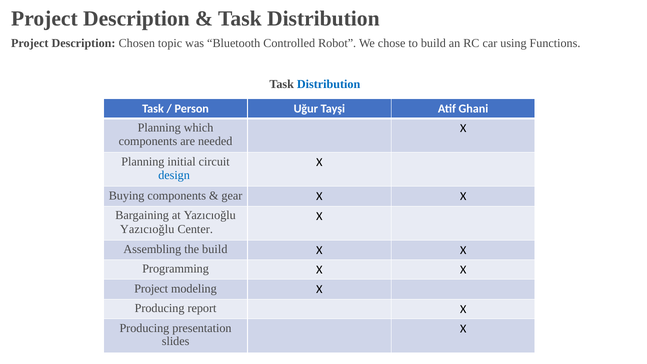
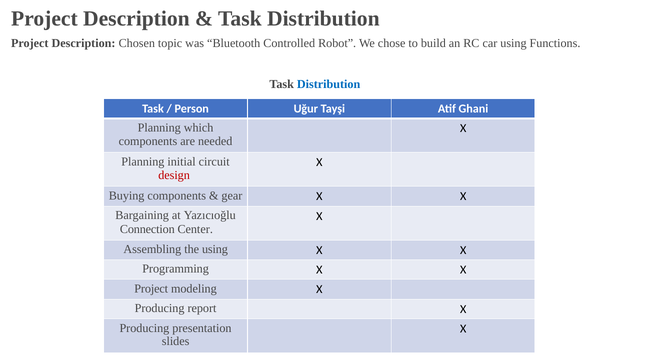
design colour: blue -> red
Yazıcıoğlu at (147, 229): Yazıcıoğlu -> Connection
the build: build -> using
